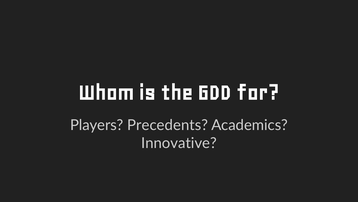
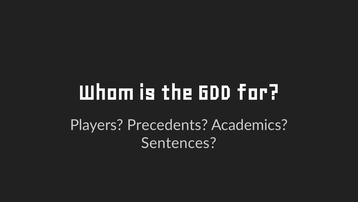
Innovative: Innovative -> Sentences
